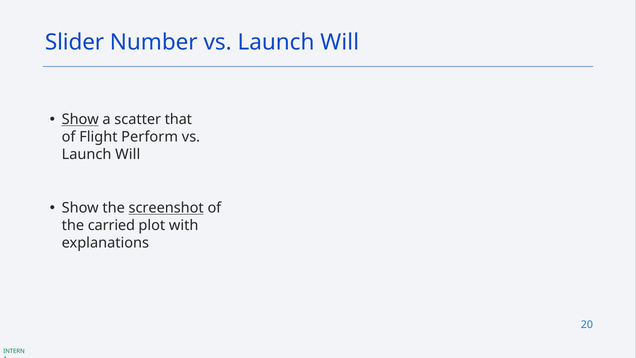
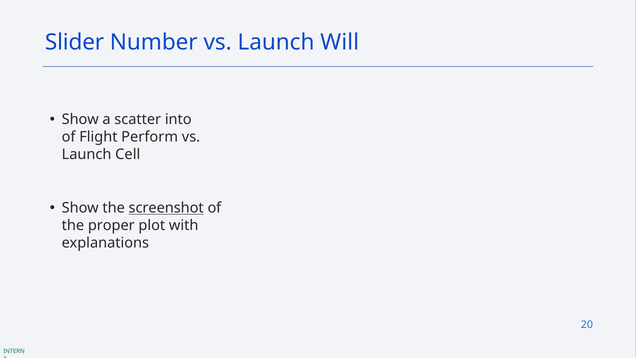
Show at (80, 119) underline: present -> none
that: that -> into
Will at (128, 154): Will -> Cell
carried: carried -> proper
